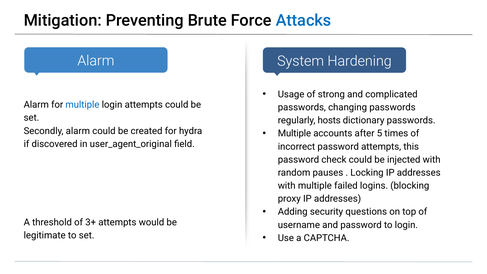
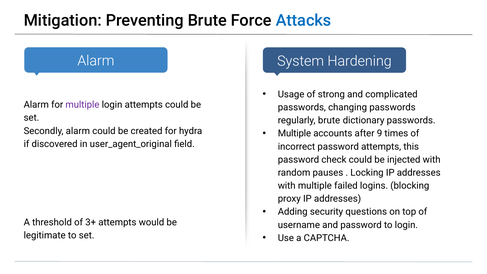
multiple at (82, 105) colour: blue -> purple
regularly hosts: hosts -> brute
5: 5 -> 9
